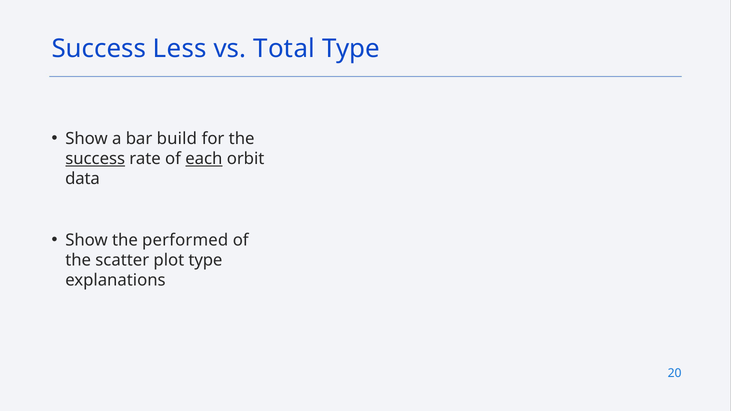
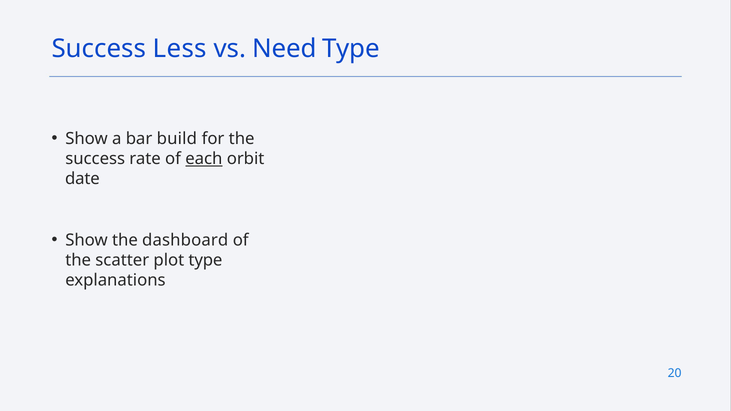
Total: Total -> Need
success at (95, 159) underline: present -> none
data: data -> date
performed: performed -> dashboard
